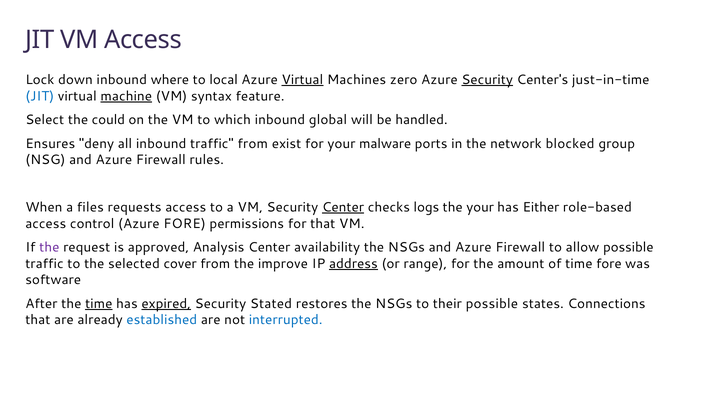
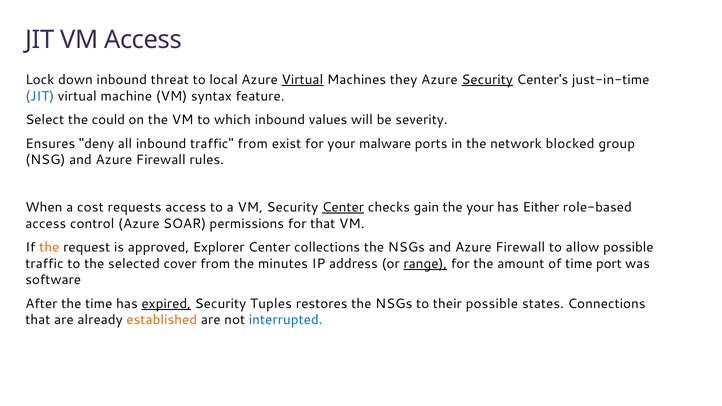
where: where -> threat
zero: zero -> they
machine underline: present -> none
global: global -> values
handled: handled -> severity
files: files -> cost
logs: logs -> gain
Azure FORE: FORE -> SOAR
the at (49, 247) colour: purple -> orange
Analysis: Analysis -> Explorer
availability: availability -> collections
improve: improve -> minutes
address underline: present -> none
range underline: none -> present
time fore: fore -> port
time at (99, 304) underline: present -> none
Stated: Stated -> Tuples
established colour: blue -> orange
